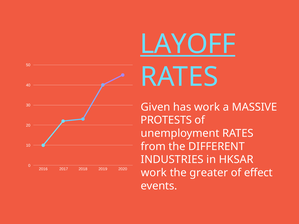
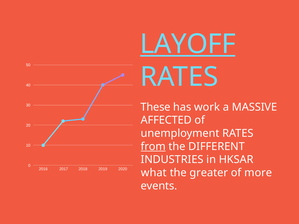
Given: Given -> These
PROTESTS: PROTESTS -> AFFECTED
from underline: none -> present
work at (154, 173): work -> what
effect: effect -> more
